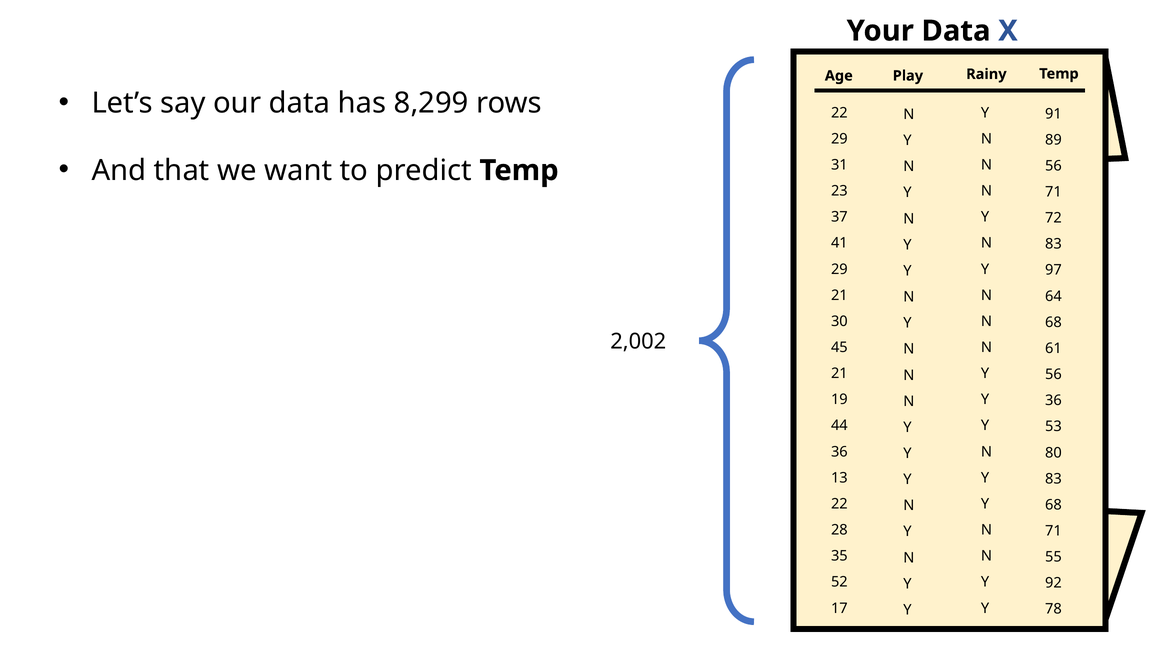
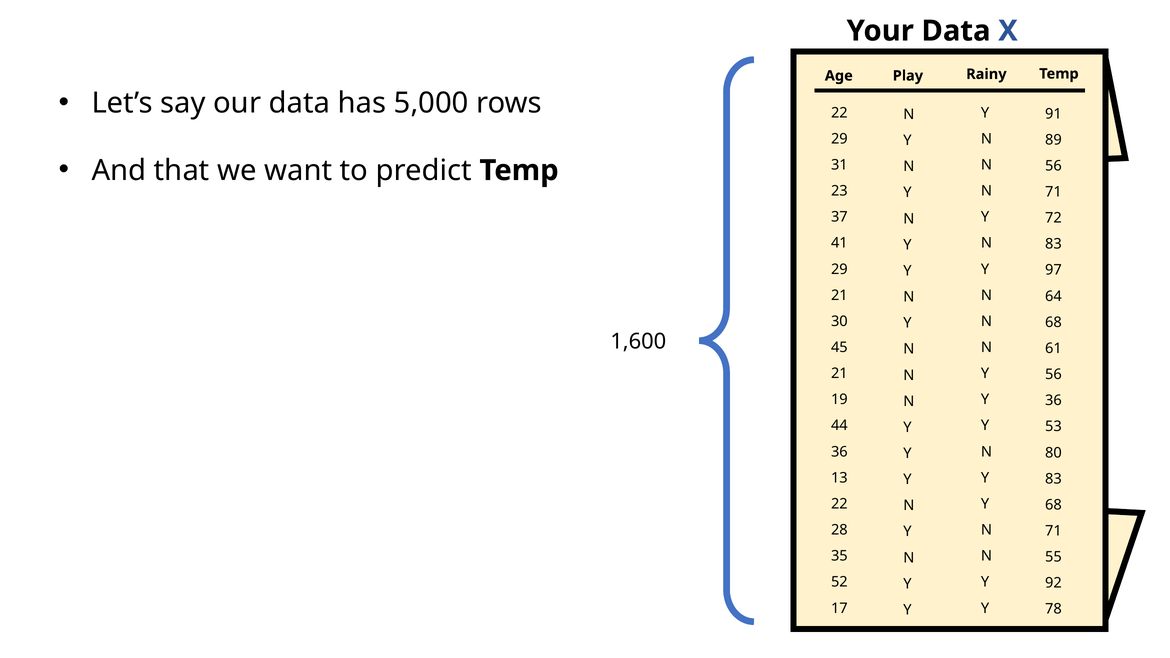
8,299: 8,299 -> 5,000
2,002: 2,002 -> 1,600
